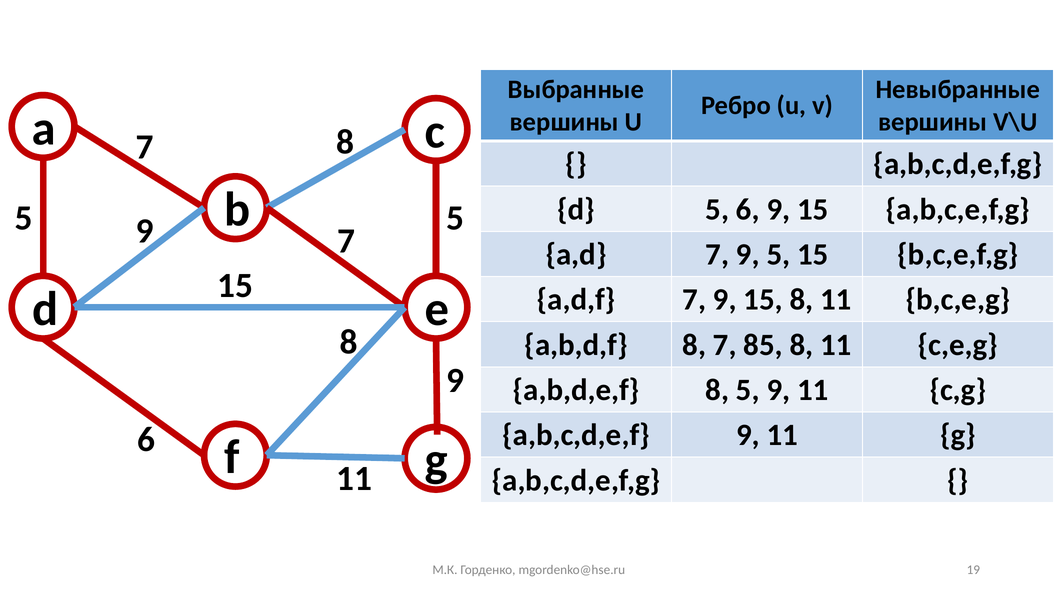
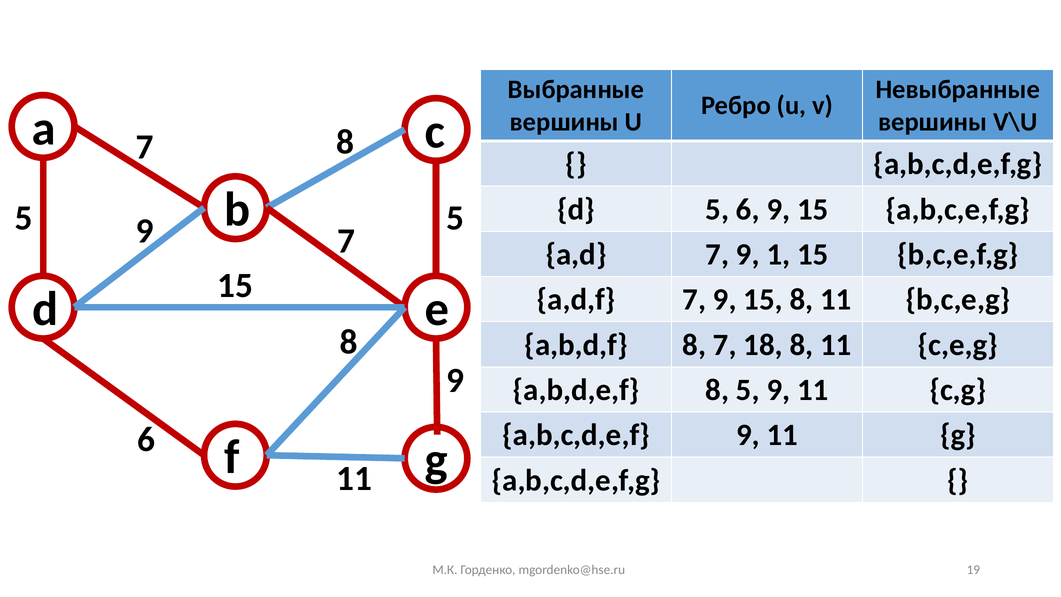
7 9 5: 5 -> 1
85: 85 -> 18
